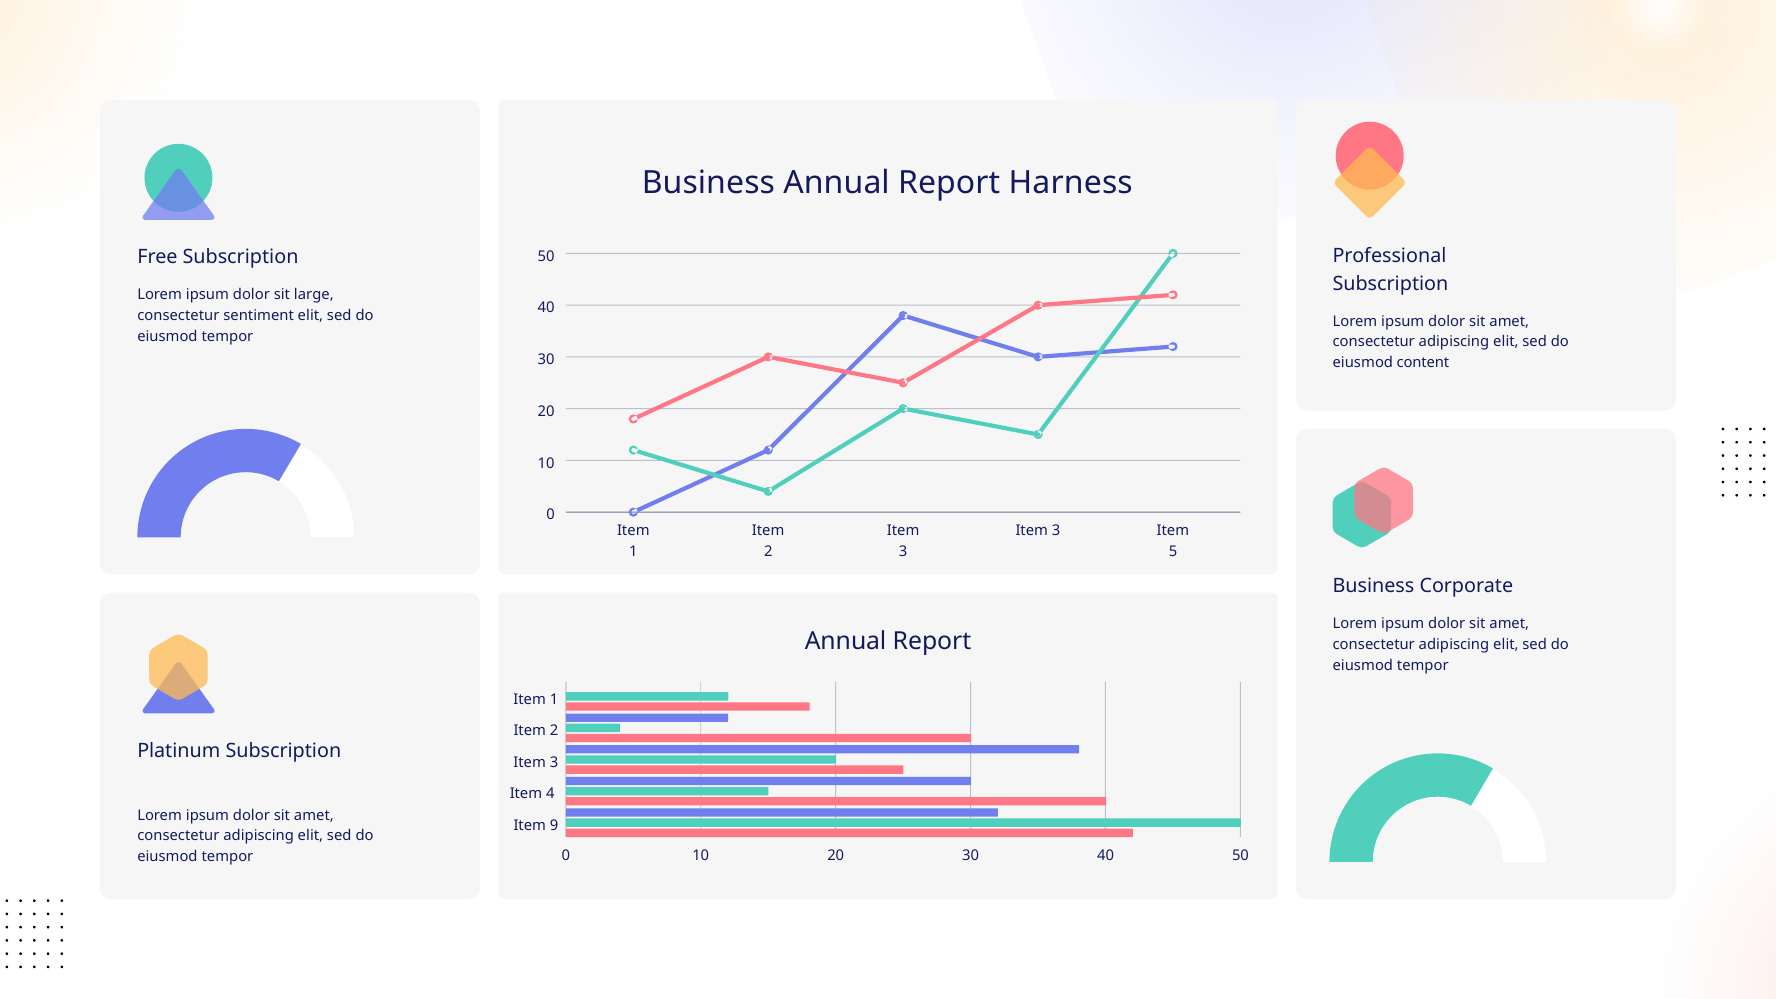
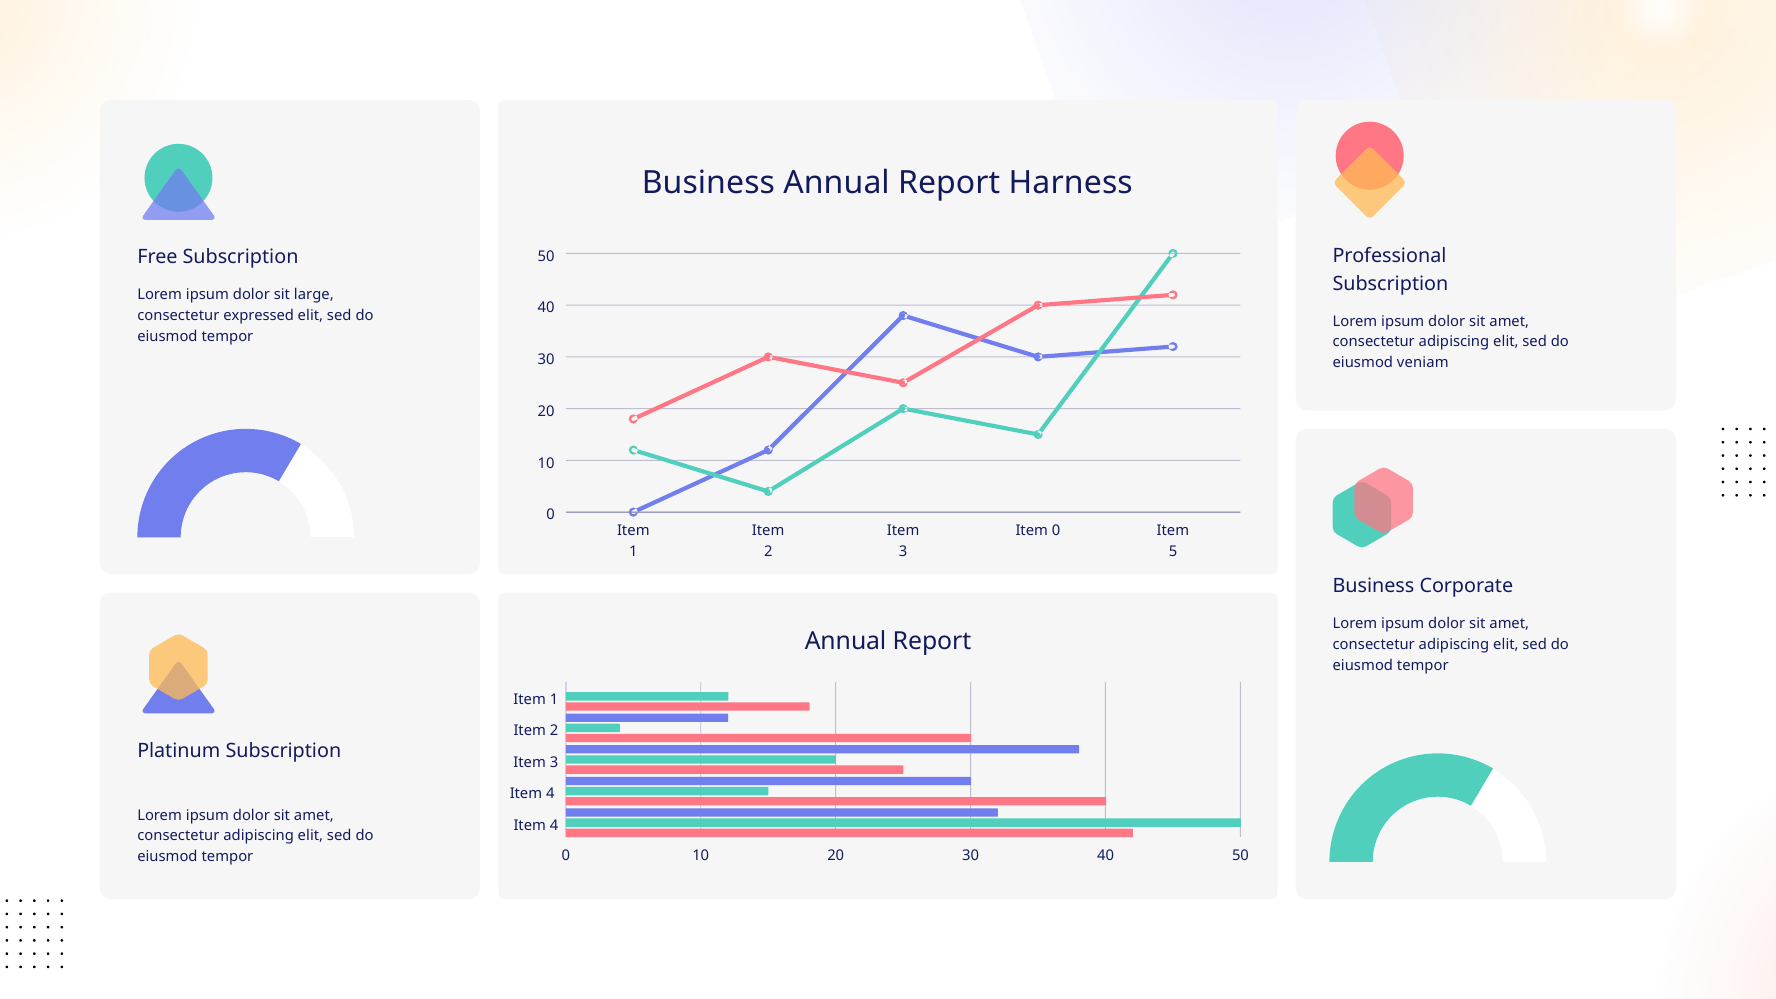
sentiment: sentiment -> expressed
content: content -> veniam
3 at (1056, 531): 3 -> 0
9 at (554, 825): 9 -> 4
